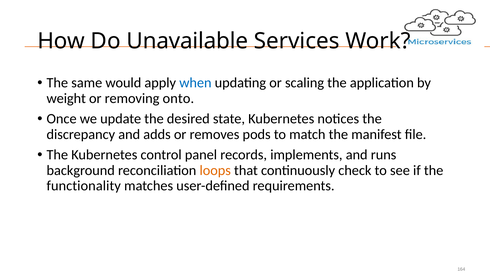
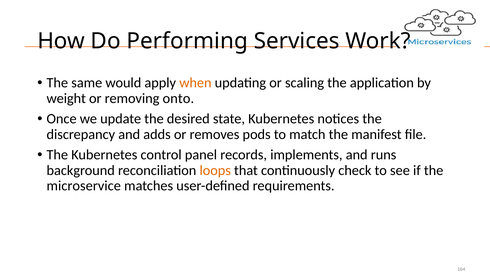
Unavailable: Unavailable -> Performing
when colour: blue -> orange
functionality: functionality -> microservice
